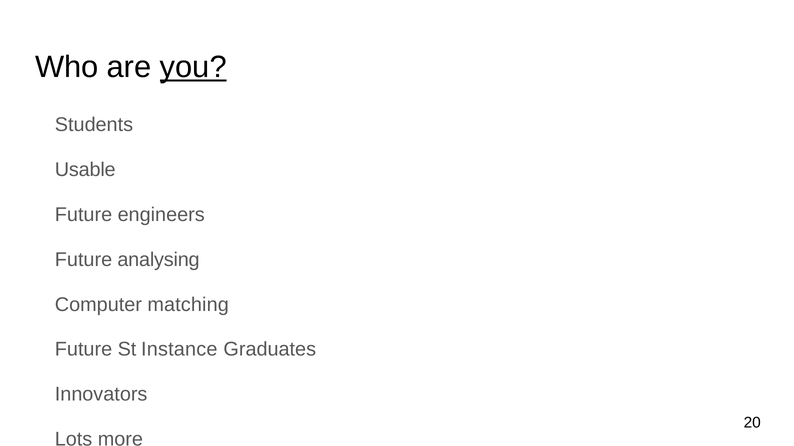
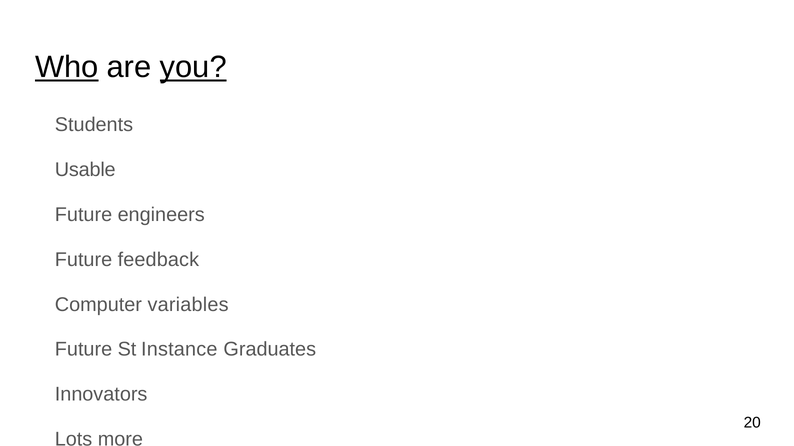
Who underline: none -> present
analysing: analysing -> feedback
matching: matching -> variables
